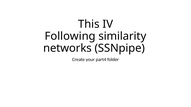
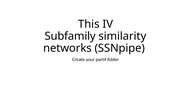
Following: Following -> Subfamily
